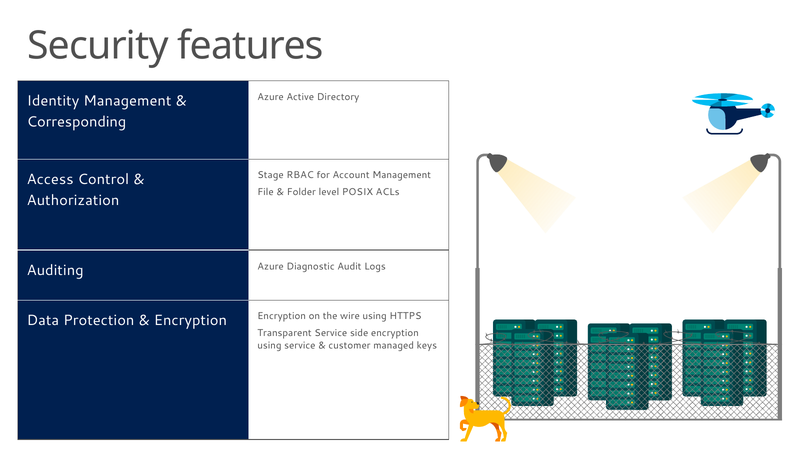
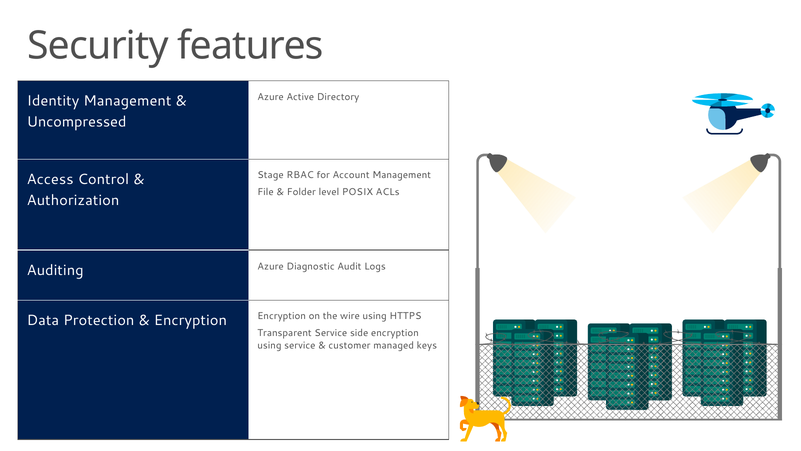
Corresponding: Corresponding -> Uncompressed
